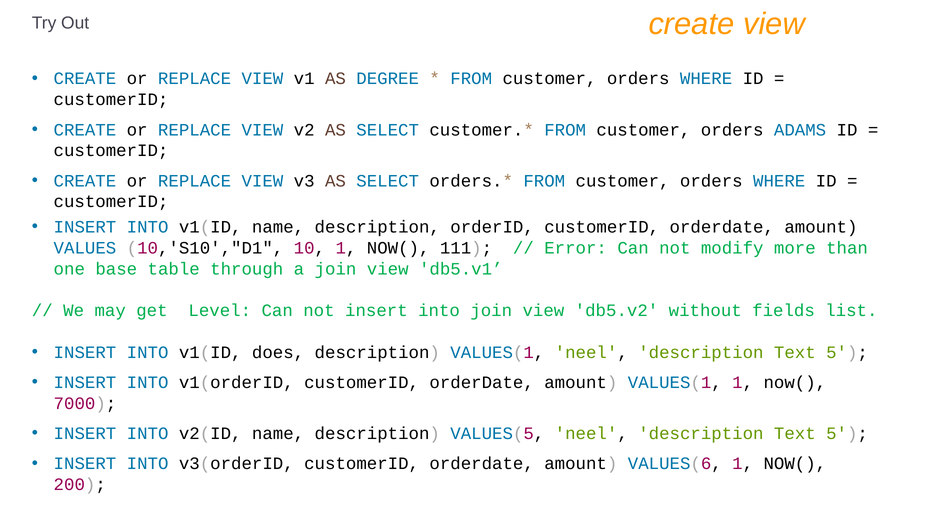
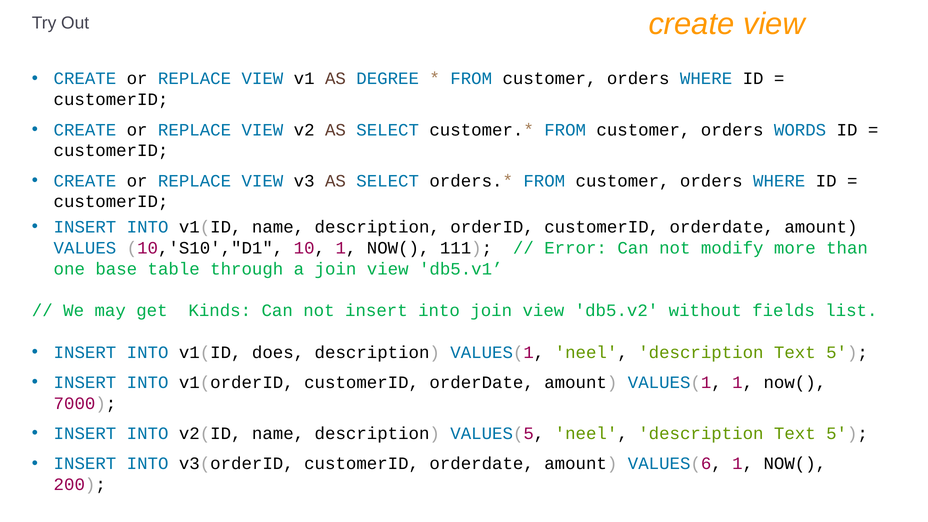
ADAMS: ADAMS -> WORDS
Level: Level -> Kinds
